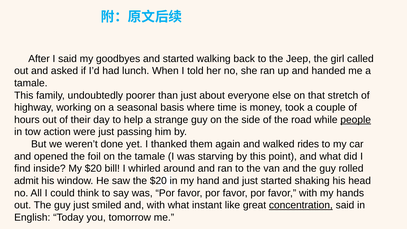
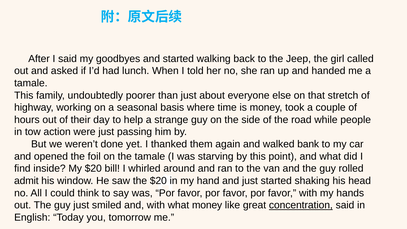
people underline: present -> none
rides: rides -> bank
what instant: instant -> money
